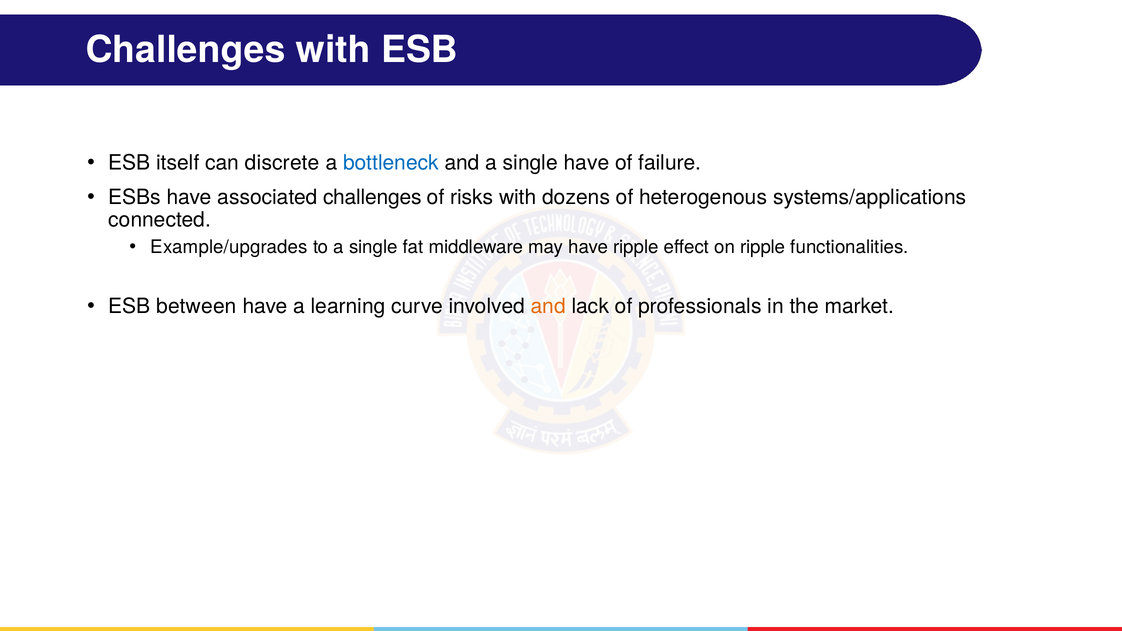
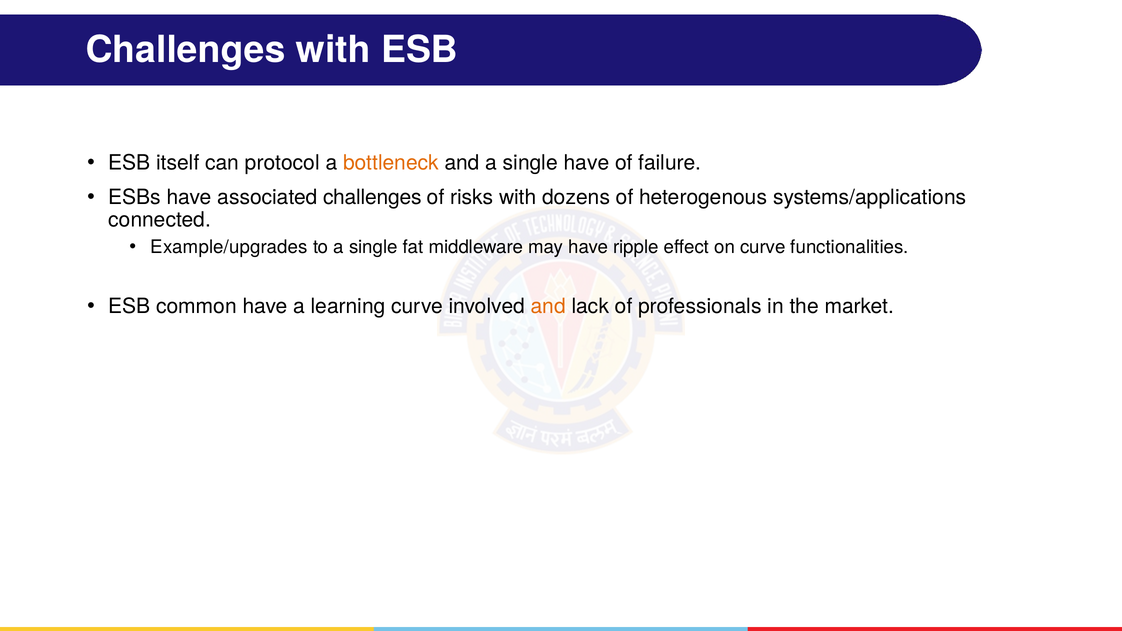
discrete: discrete -> protocol
bottleneck colour: blue -> orange
on ripple: ripple -> curve
between: between -> common
